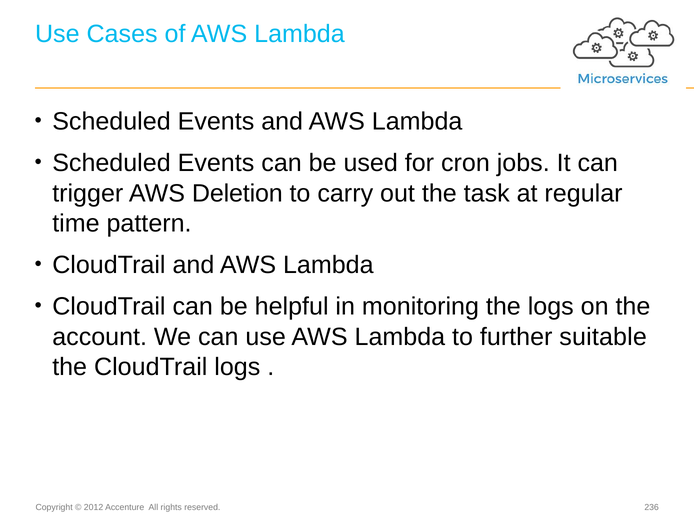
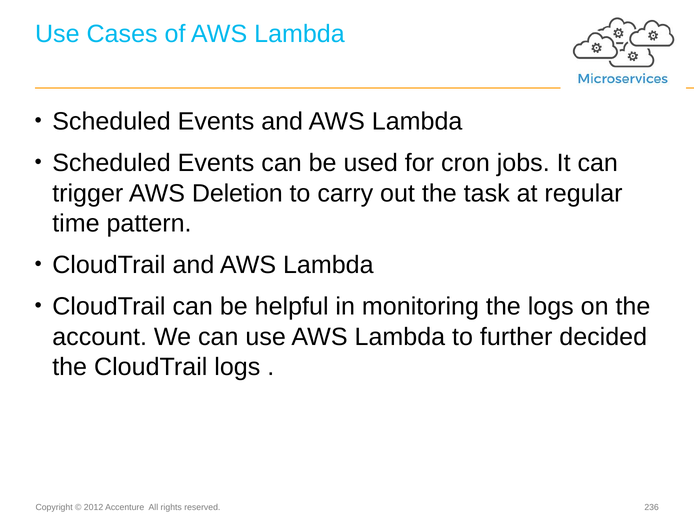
suitable: suitable -> decided
